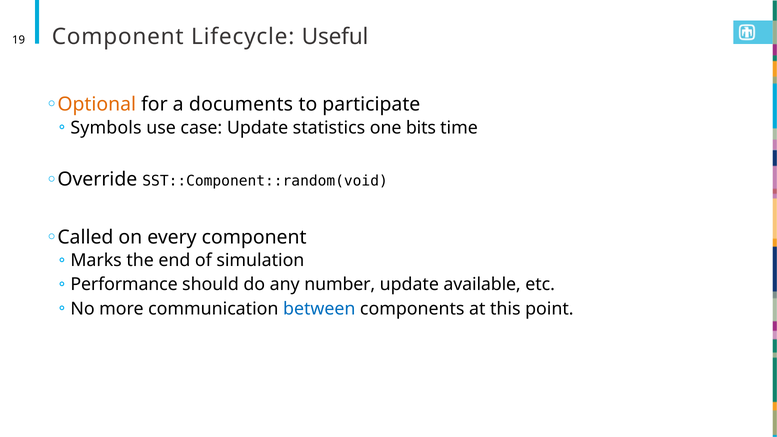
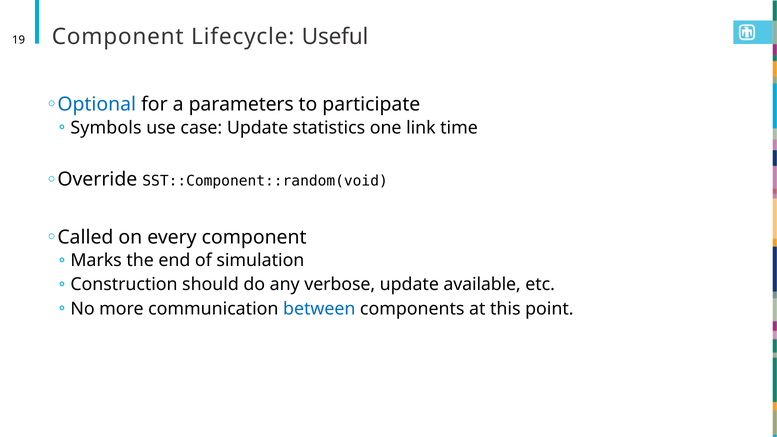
Optional colour: orange -> blue
documents: documents -> parameters
bits: bits -> link
Performance: Performance -> Construction
number: number -> verbose
